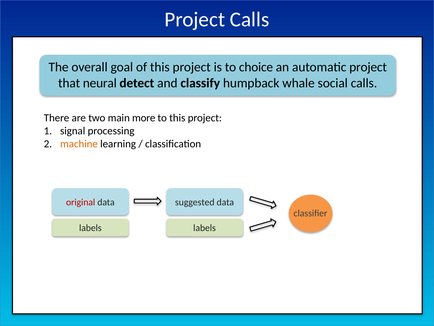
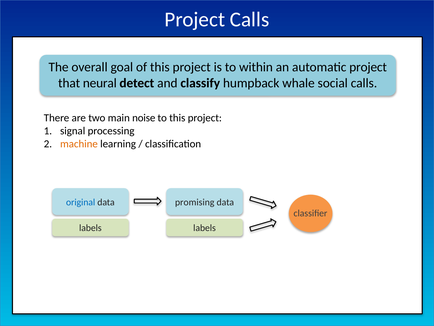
choice: choice -> within
more: more -> noise
original colour: red -> blue
suggested: suggested -> promising
